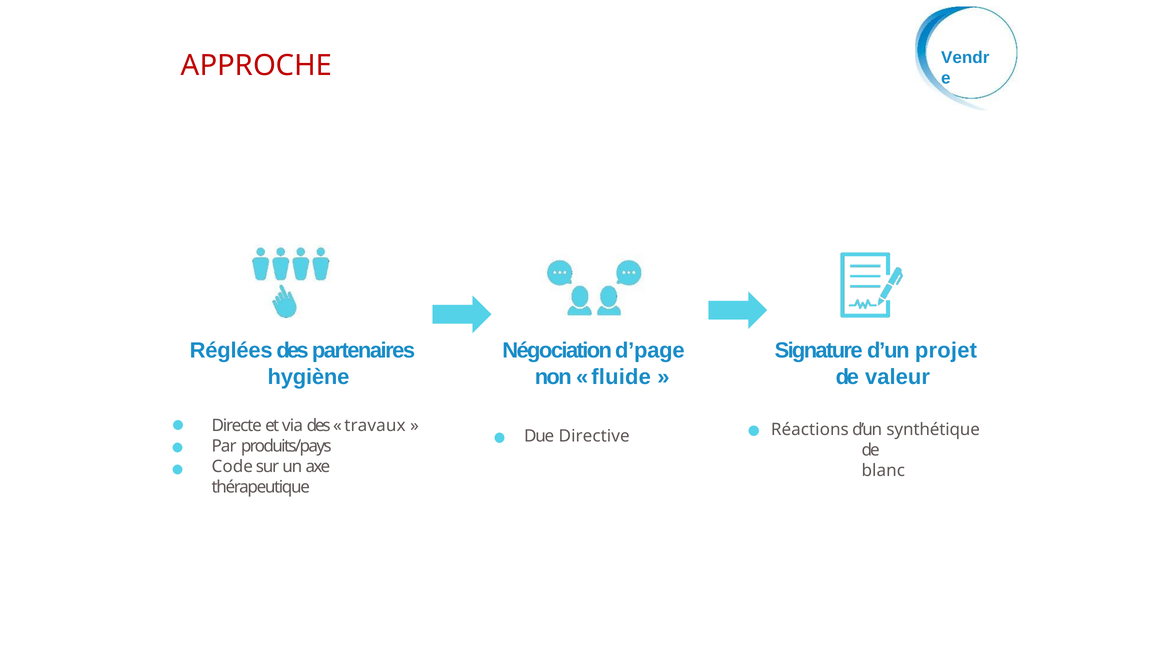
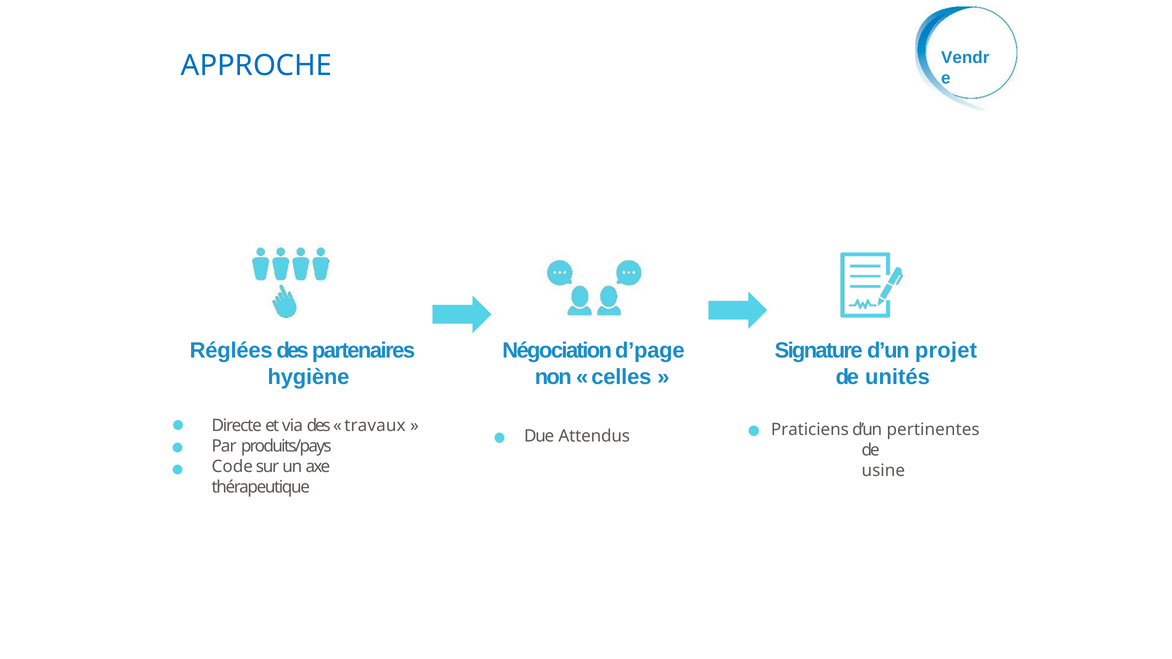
APPROCHE colour: red -> blue
fluide: fluide -> celles
valeur: valeur -> unités
Réactions: Réactions -> Praticiens
synthétique: synthétique -> pertinentes
Directive: Directive -> Attendus
blanc: blanc -> usine
